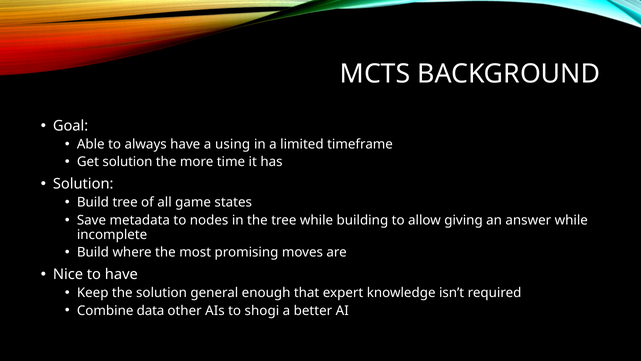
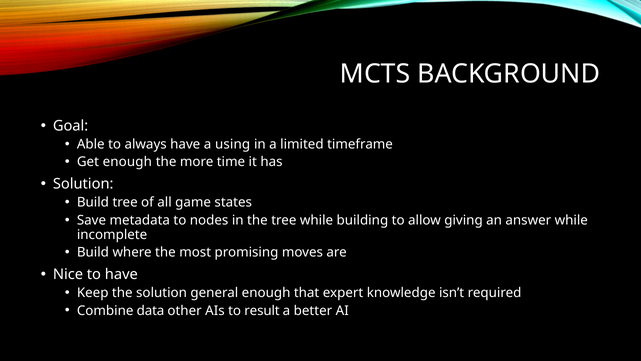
Get solution: solution -> enough
shogi: shogi -> result
